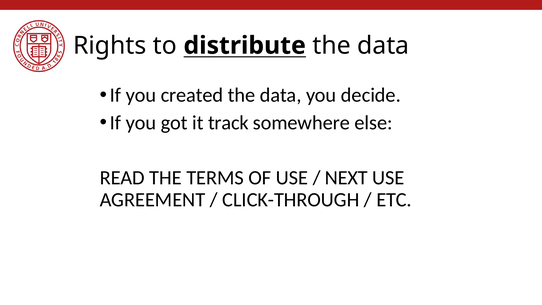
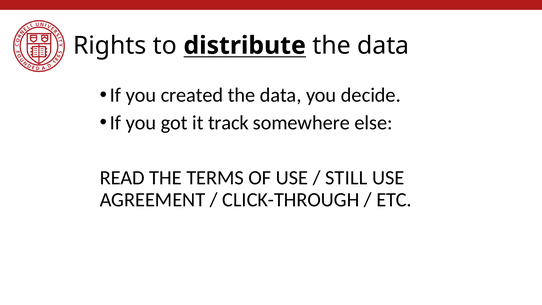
NEXT: NEXT -> STILL
